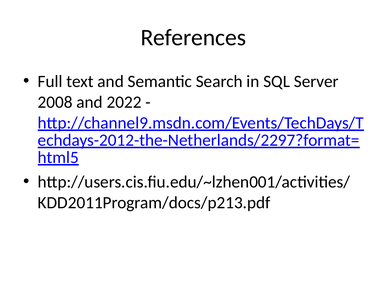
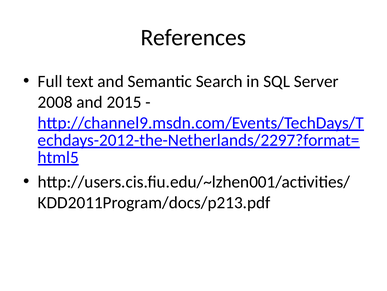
2022: 2022 -> 2015
